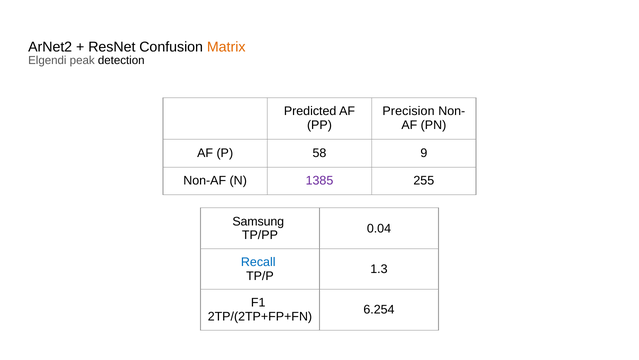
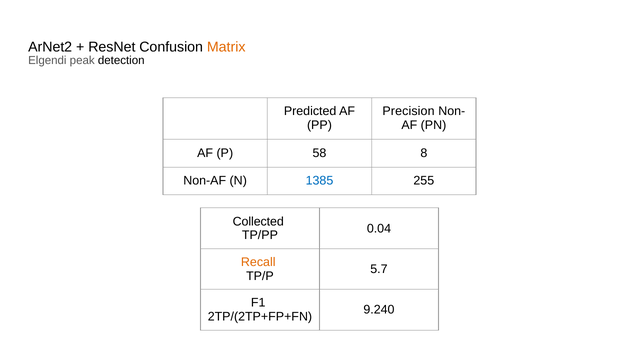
9: 9 -> 8
1385 colour: purple -> blue
Samsung: Samsung -> Collected
Recall colour: blue -> orange
1.3: 1.3 -> 5.7
6.254: 6.254 -> 9.240
